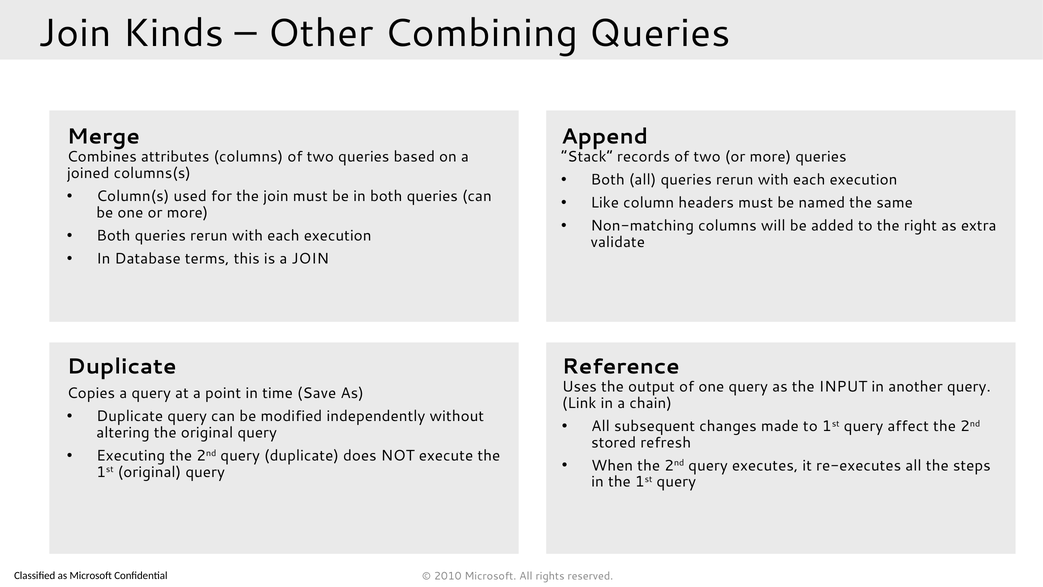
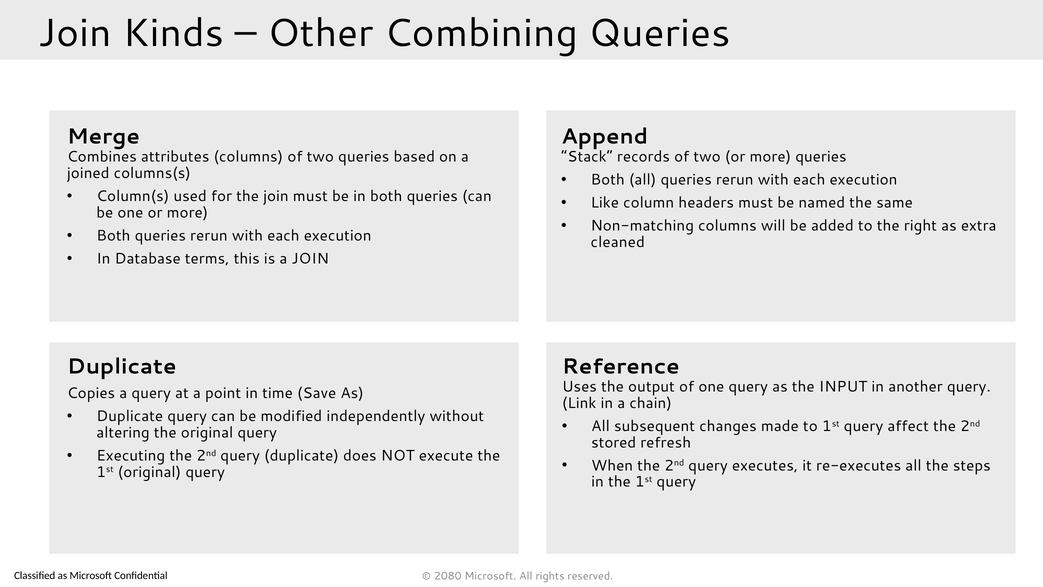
validate: validate -> cleaned
2010: 2010 -> 2080
